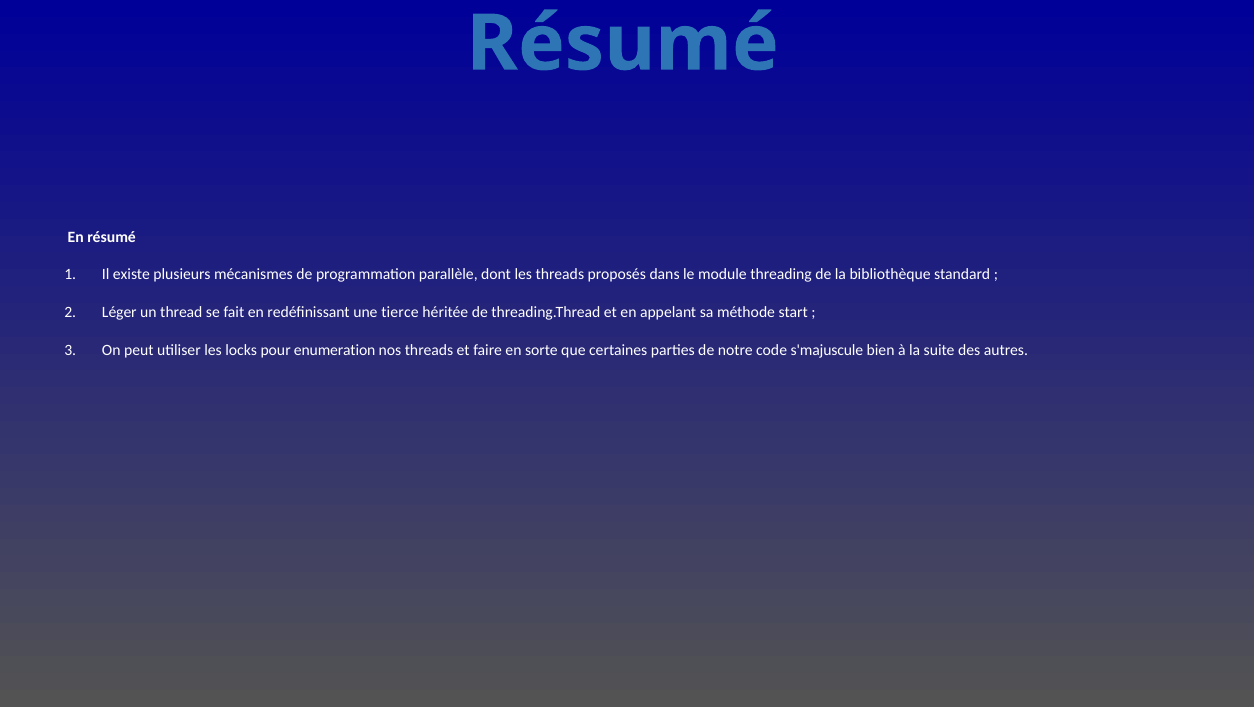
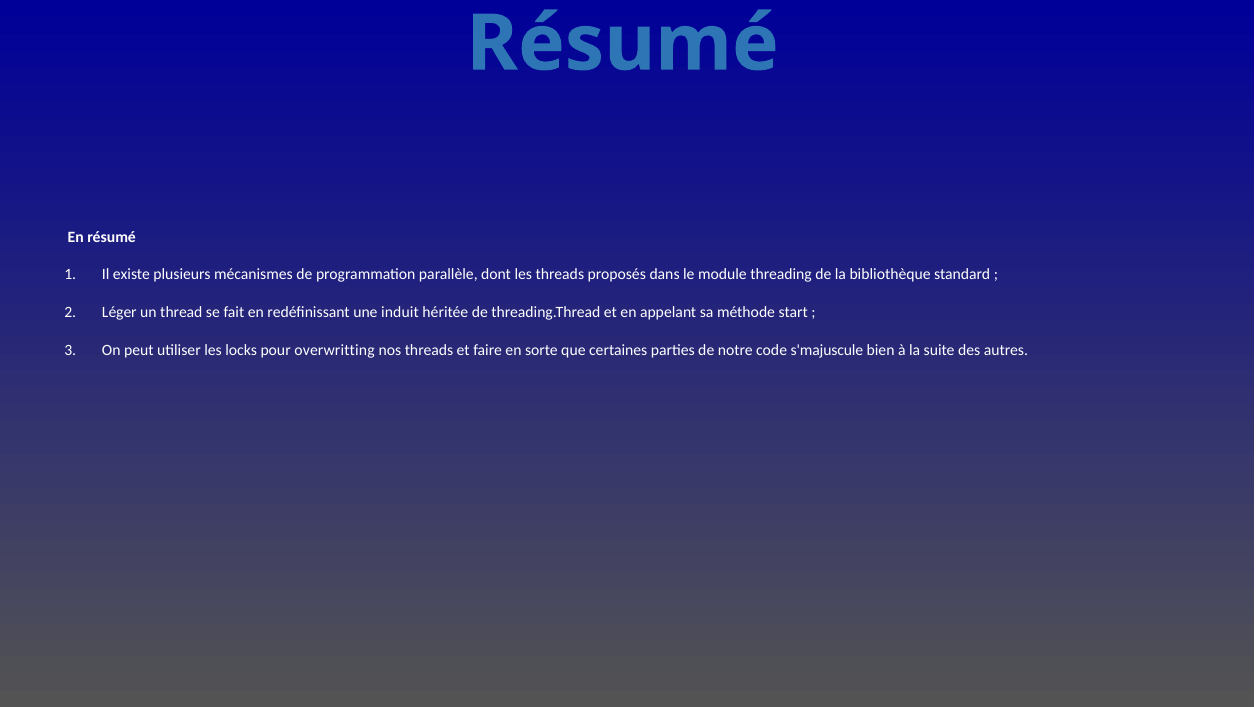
tierce: tierce -> induit
enumeration: enumeration -> overwritting
